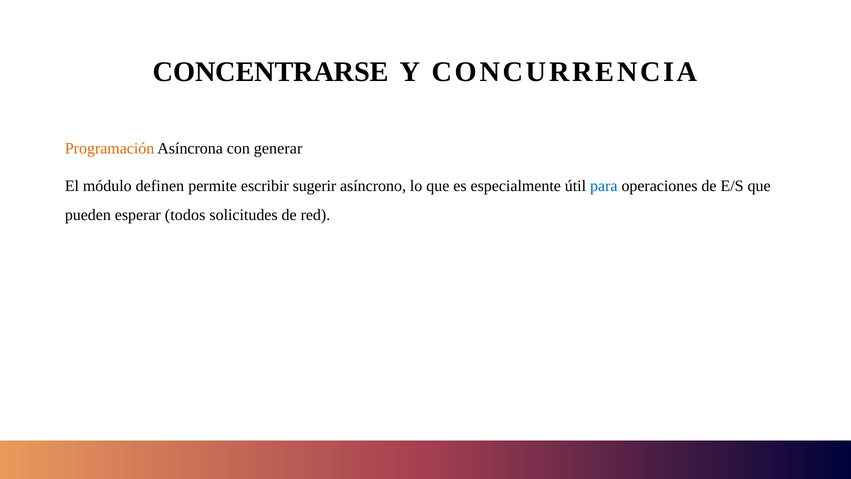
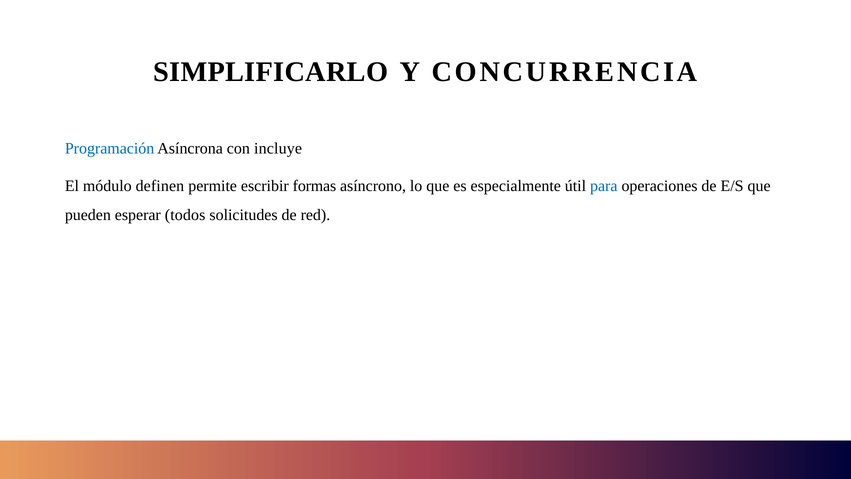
CONCENTRARSE: CONCENTRARSE -> SIMPLIFICARLO
Programación colour: orange -> blue
generar: generar -> incluye
sugerir: sugerir -> formas
